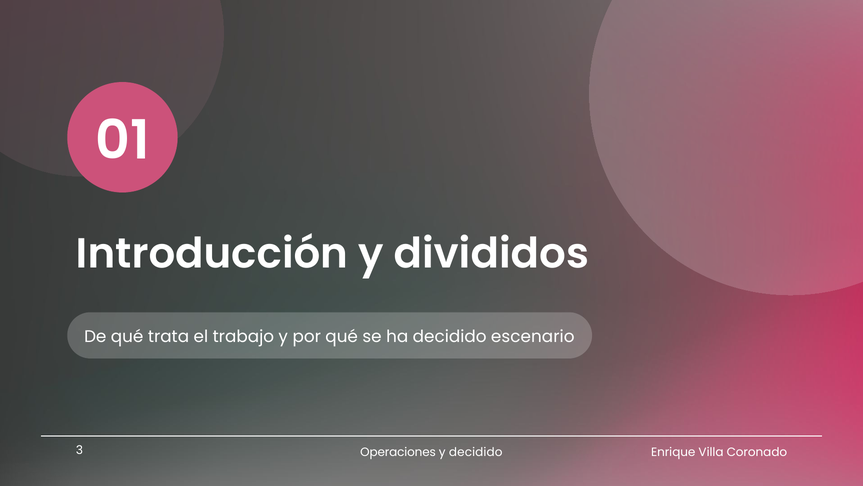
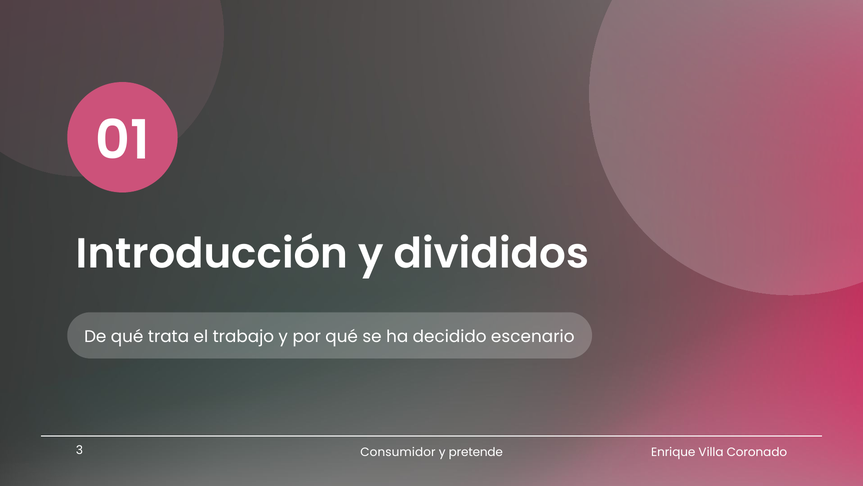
Operaciones: Operaciones -> Consumidor
y decidido: decidido -> pretende
